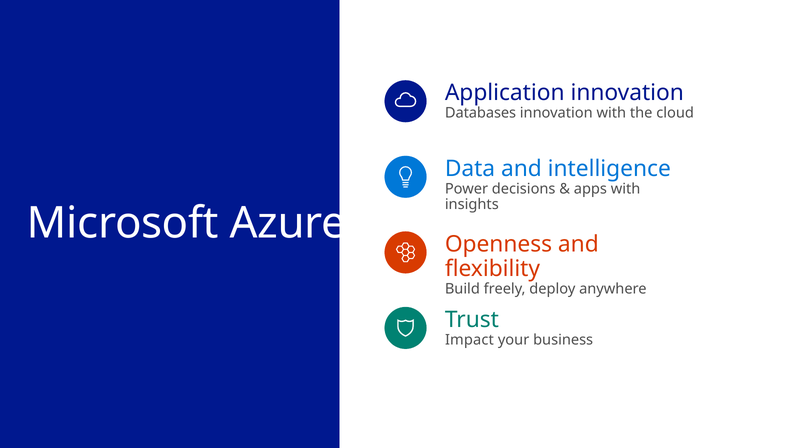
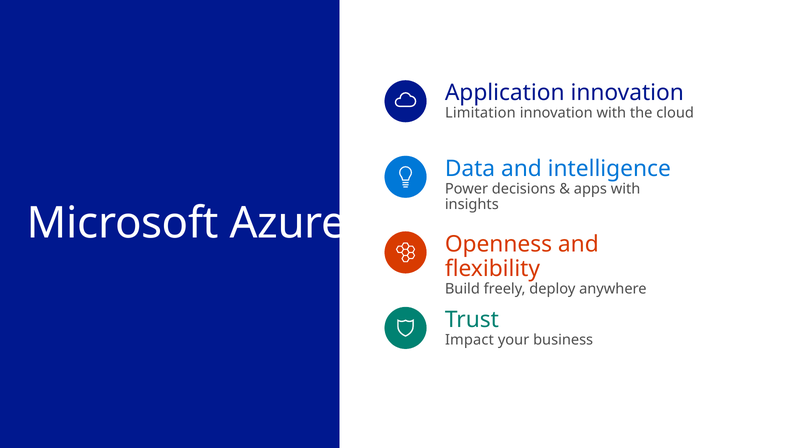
Databases: Databases -> Limitation
